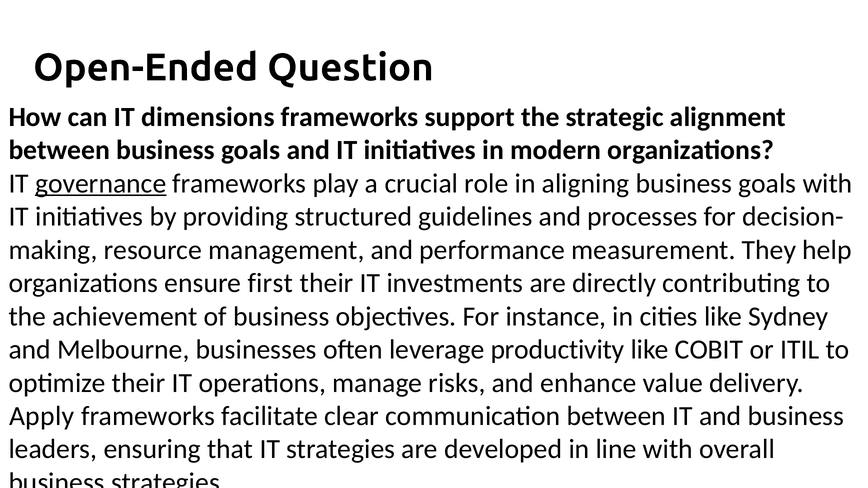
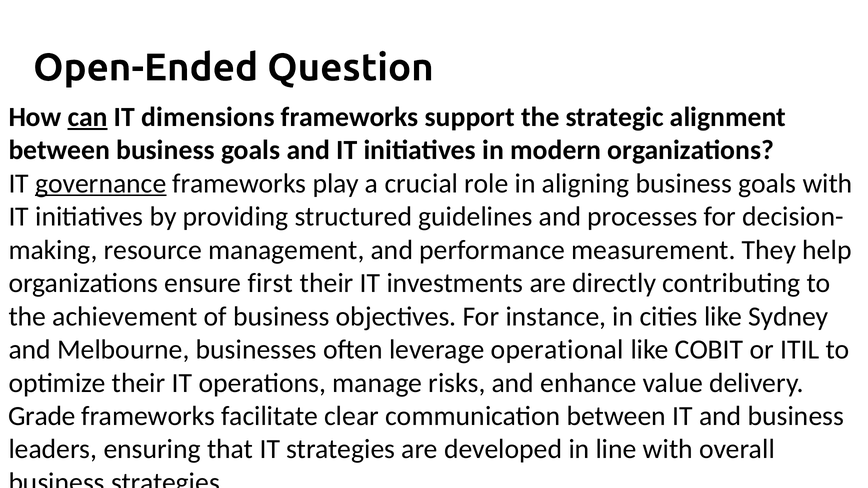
can underline: none -> present
productivity: productivity -> operational
Apply: Apply -> Grade
